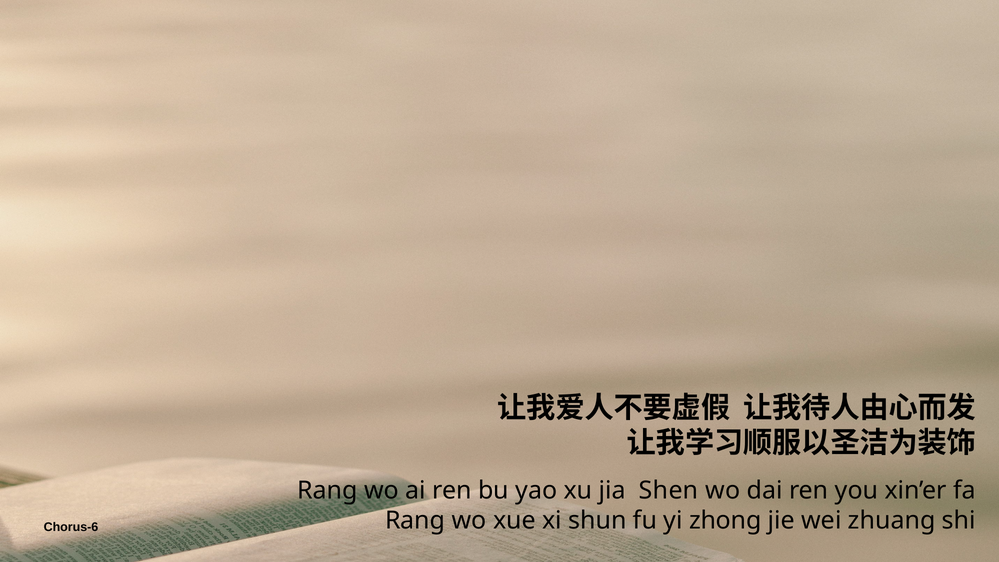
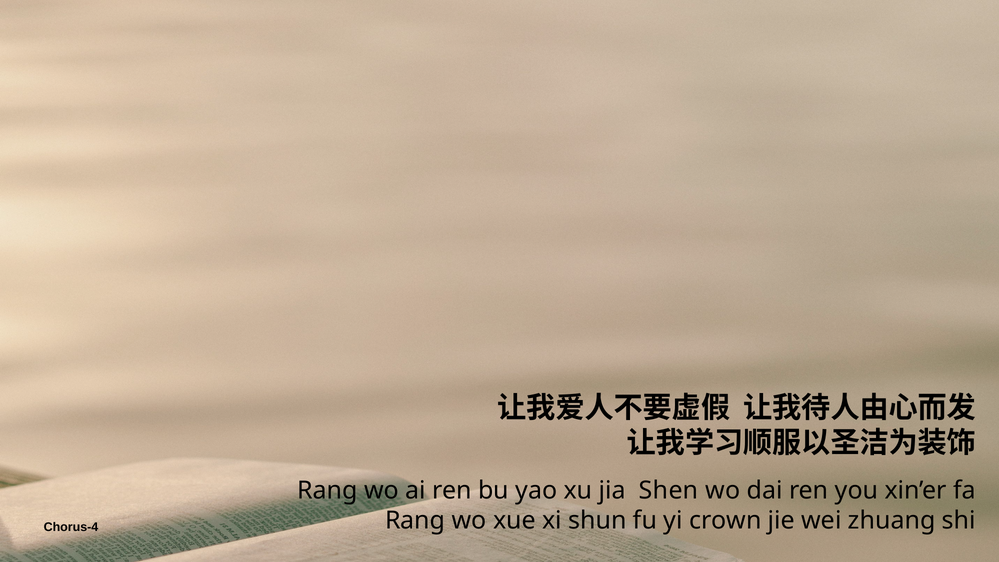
zhong: zhong -> crown
Chorus-6: Chorus-6 -> Chorus-4
